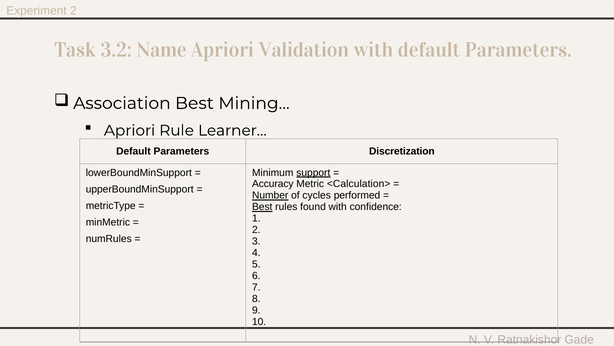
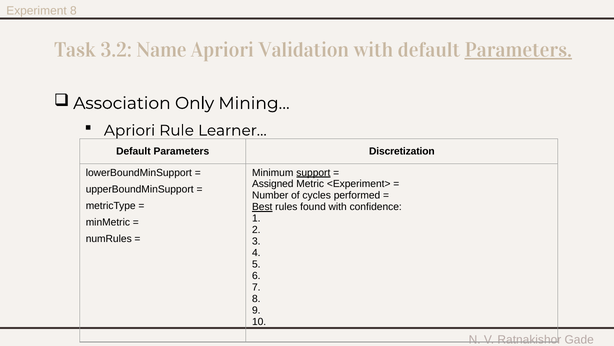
Experiment 2: 2 -> 8
Parameters at (518, 50) underline: none -> present
Association Best: Best -> Only
Accuracy: Accuracy -> Assigned
<Calculation>: <Calculation> -> <Experiment>
Number underline: present -> none
